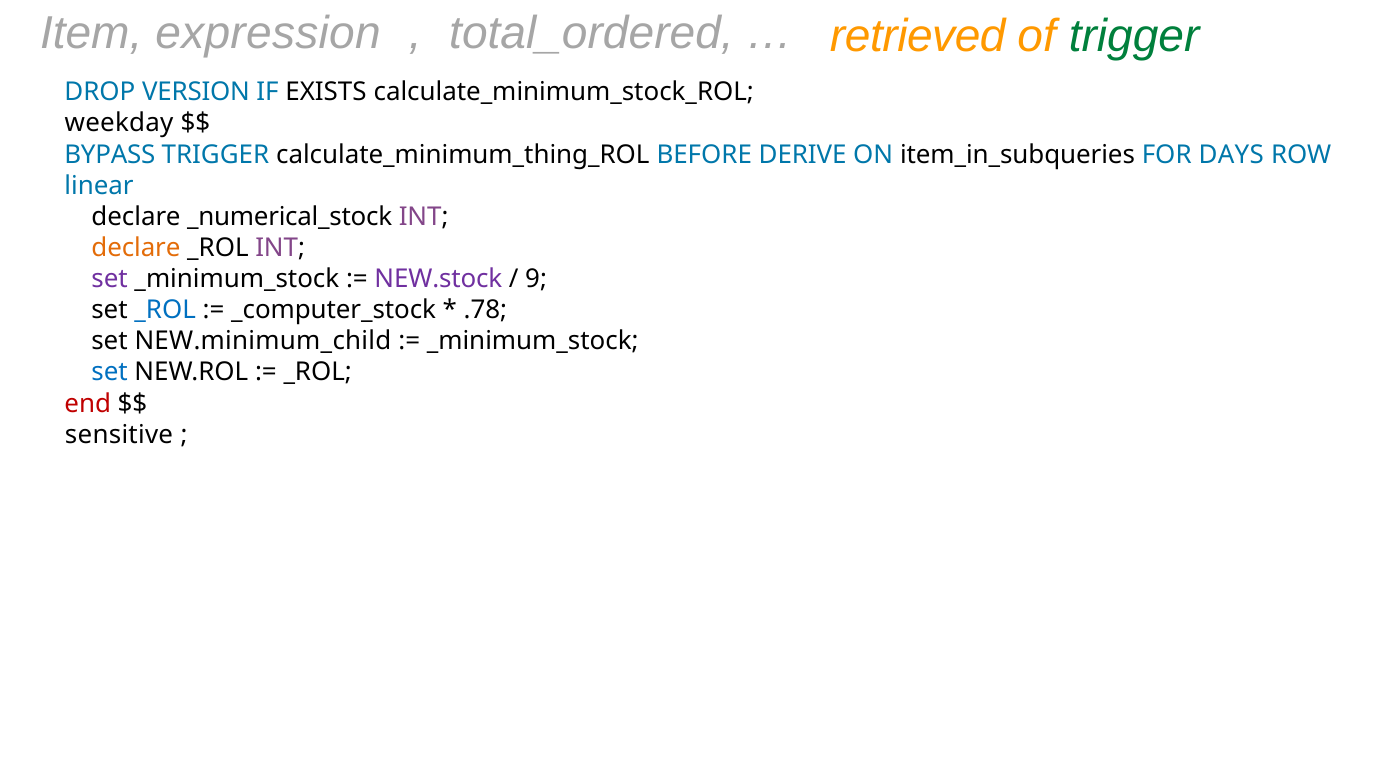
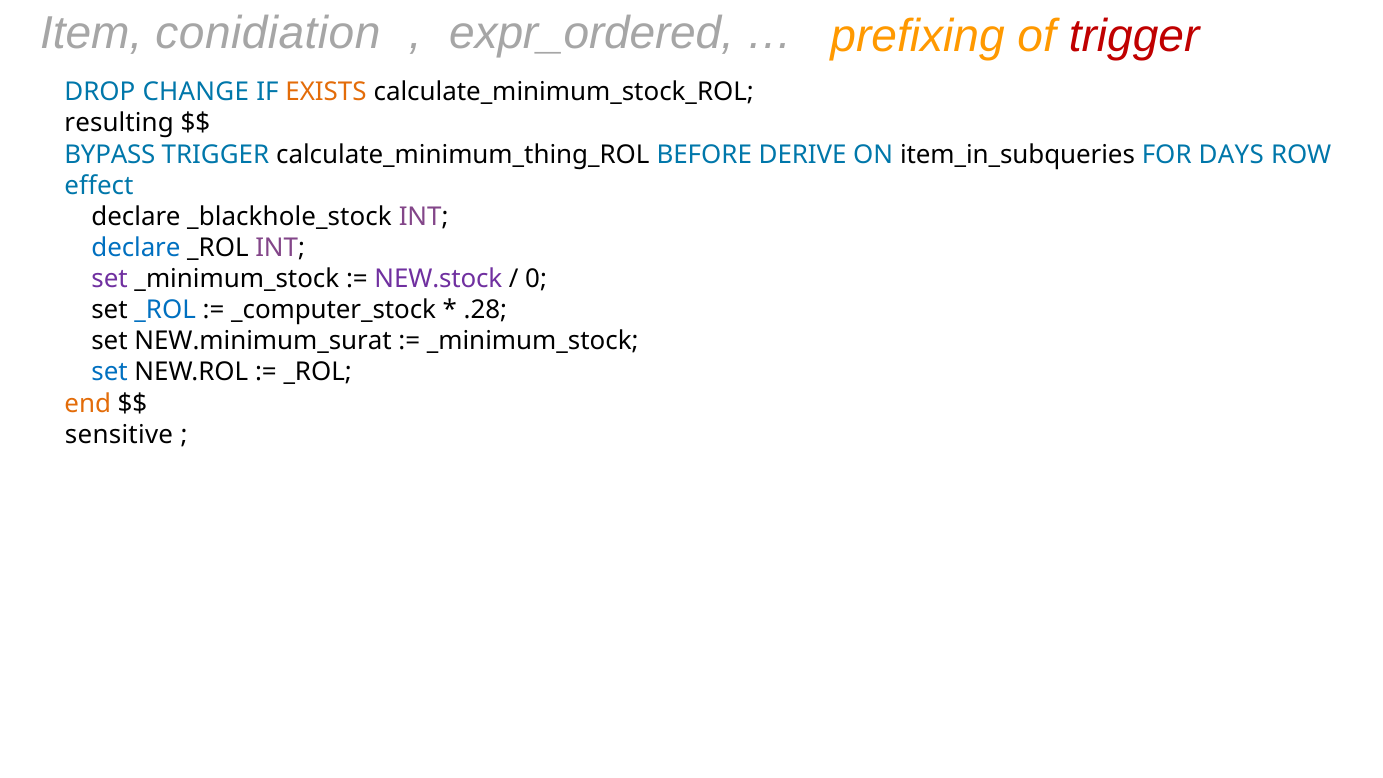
expression: expression -> conidiation
total_ordered: total_ordered -> expr_ordered
retrieved: retrieved -> prefixing
trigger at (1134, 36) colour: green -> red
VERSION: VERSION -> CHANGE
EXISTS colour: black -> orange
weekday: weekday -> resulting
linear: linear -> effect
_numerical_stock: _numerical_stock -> _blackhole_stock
declare at (136, 248) colour: orange -> blue
9: 9 -> 0
.78: .78 -> .28
NEW.minimum_child: NEW.minimum_child -> NEW.minimum_surat
end colour: red -> orange
